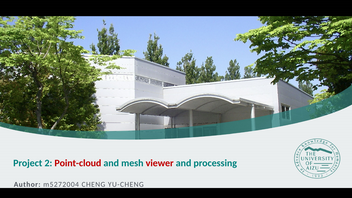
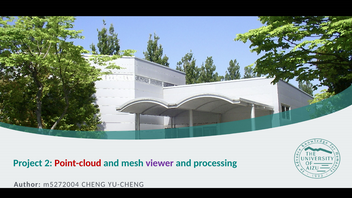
viewer colour: red -> purple
